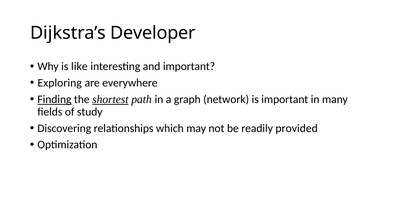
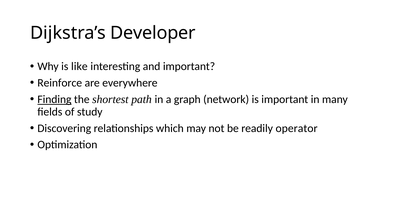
Exploring: Exploring -> Reinforce
shortest underline: present -> none
provided: provided -> operator
